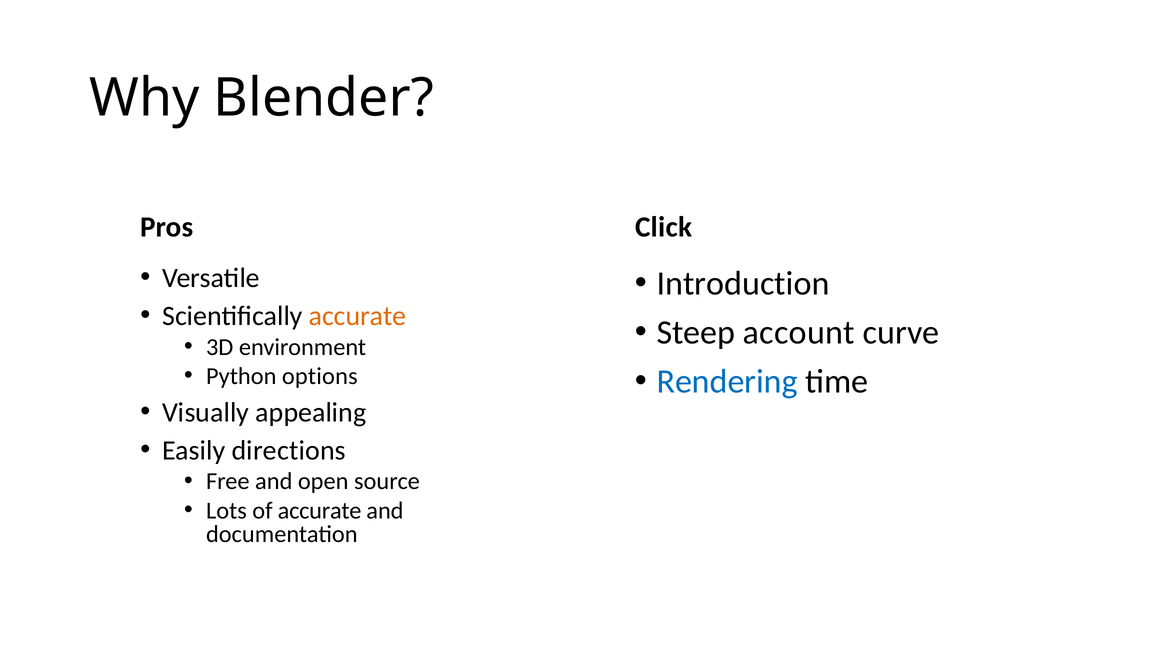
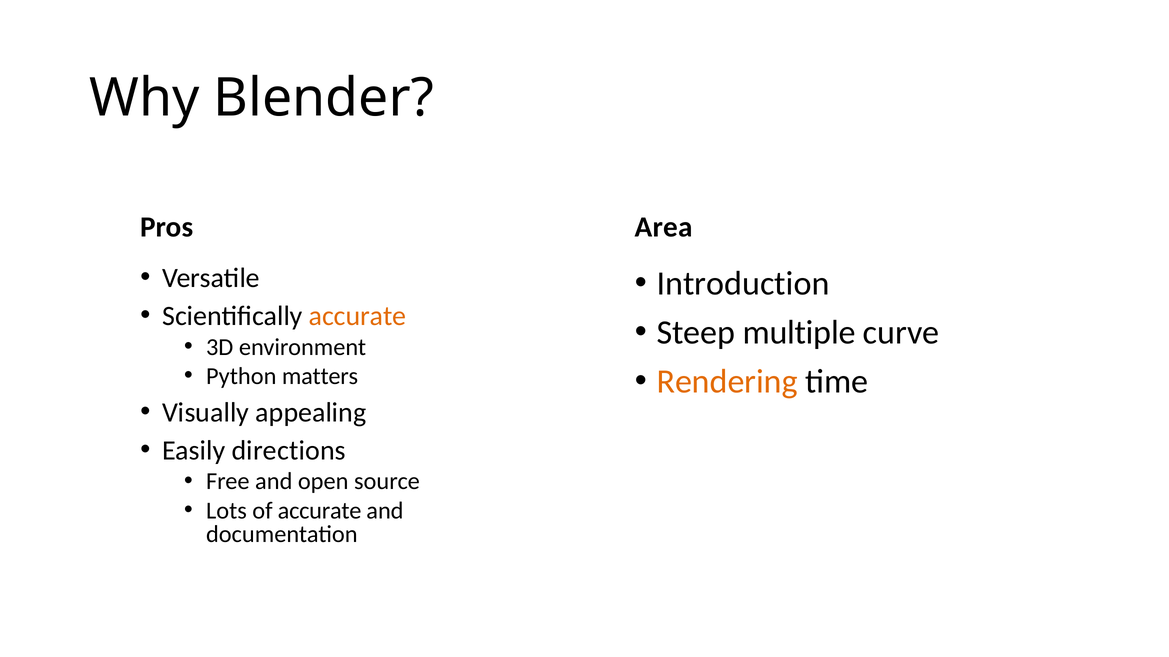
Click: Click -> Area
account: account -> multiple
options: options -> matters
Rendering colour: blue -> orange
